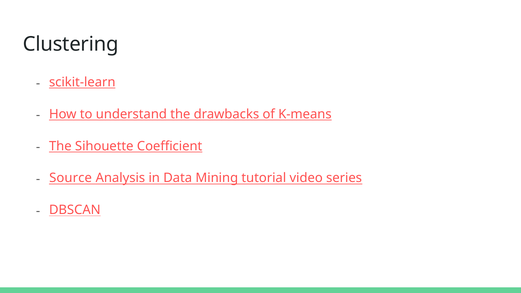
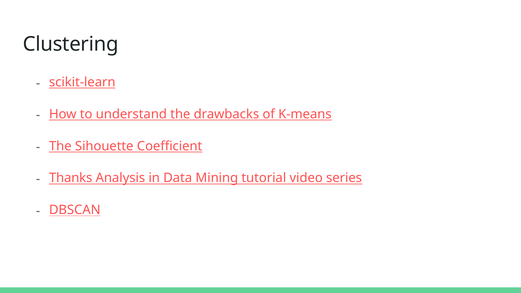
Source: Source -> Thanks
